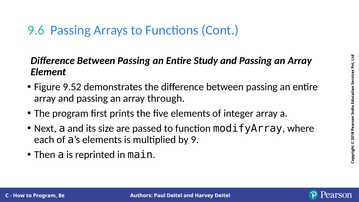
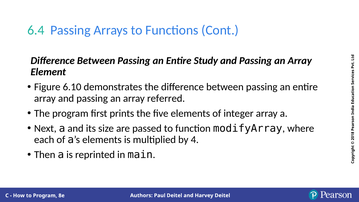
9.6: 9.6 -> 6.4
9.52: 9.52 -> 6.10
through: through -> referred
9: 9 -> 4
